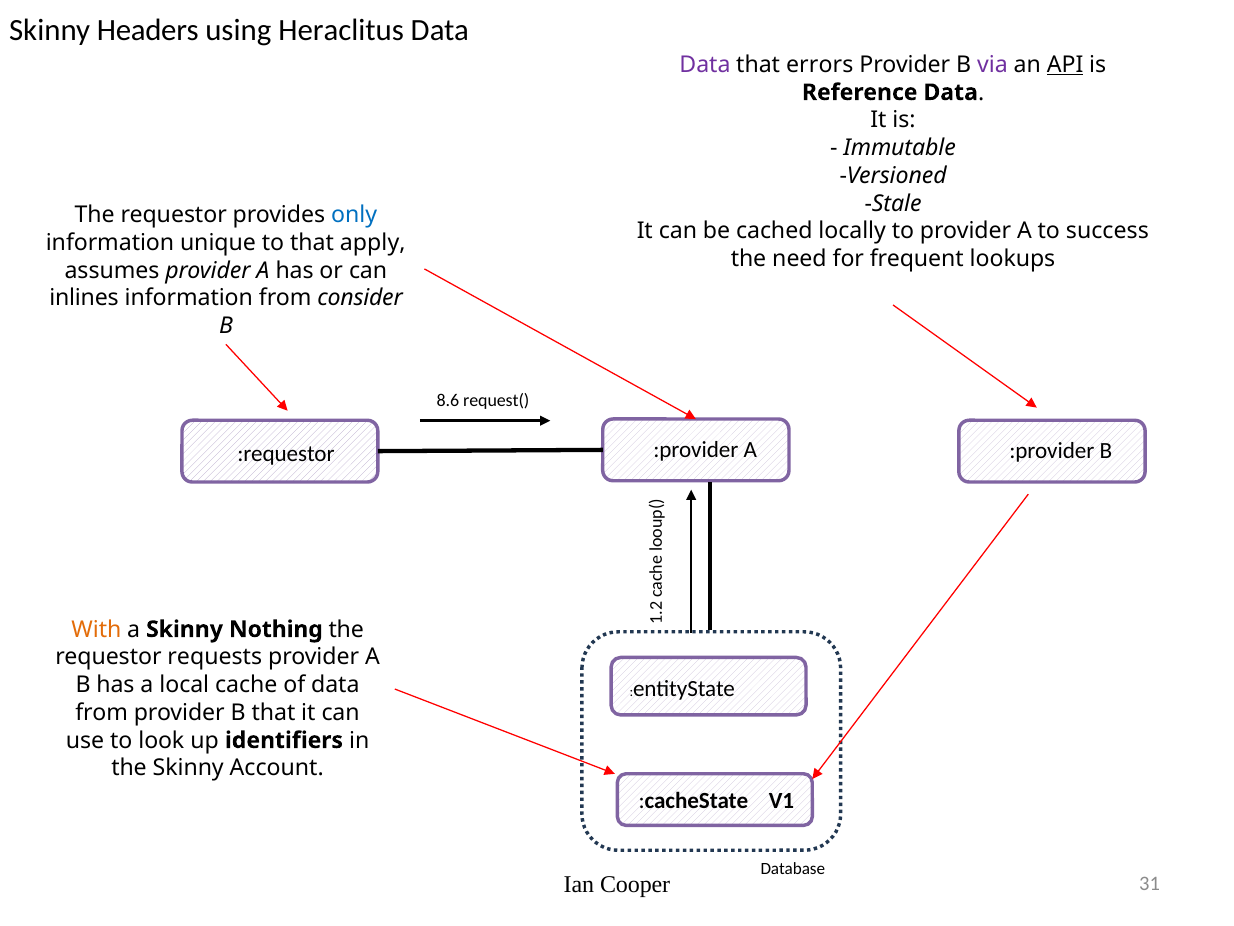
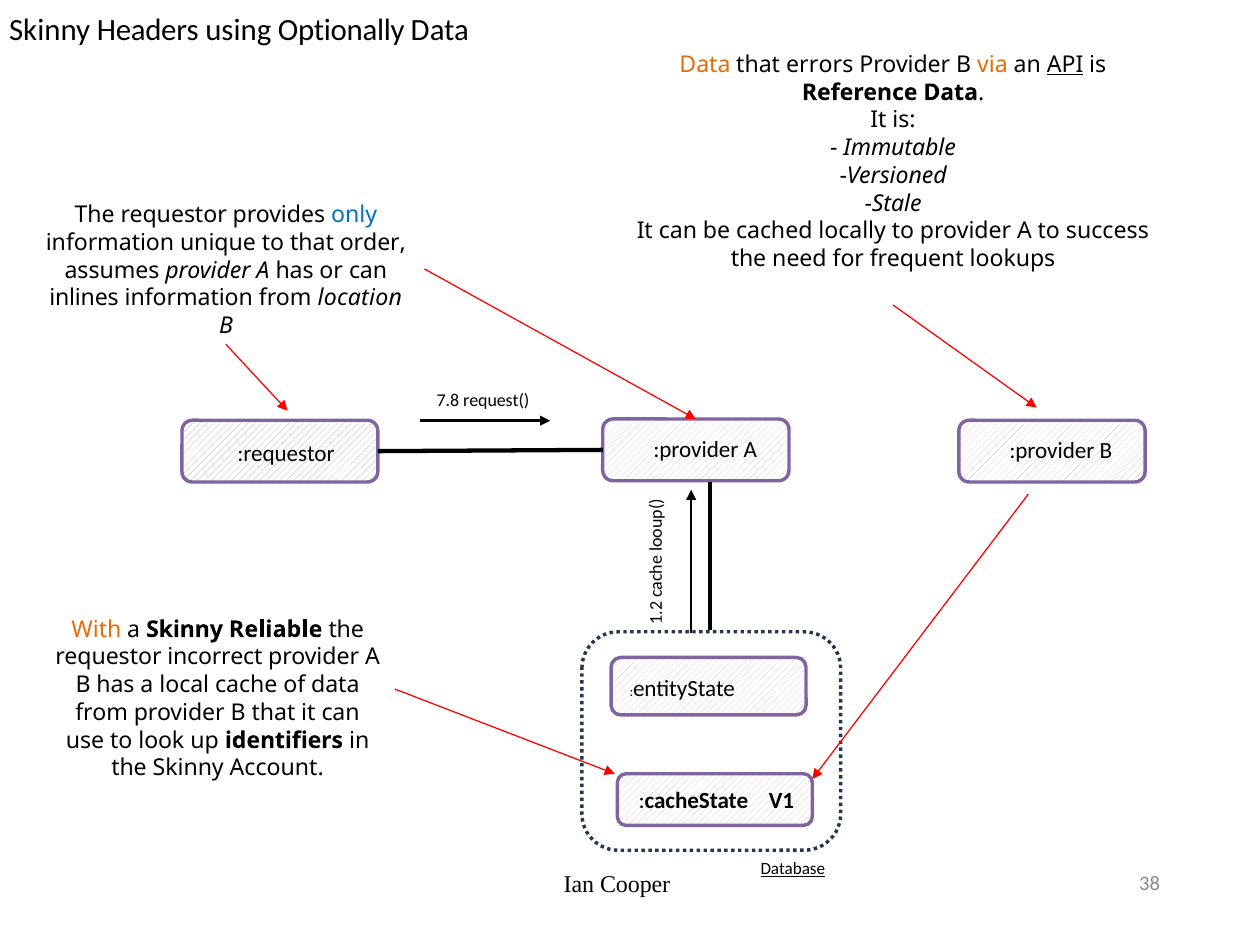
Heraclitus: Heraclitus -> Optionally
Data at (705, 65) colour: purple -> orange
via colour: purple -> orange
apply: apply -> order
consider: consider -> location
8.6: 8.6 -> 7.8
Nothing: Nothing -> Reliable
requests: requests -> incorrect
Database underline: none -> present
31: 31 -> 38
